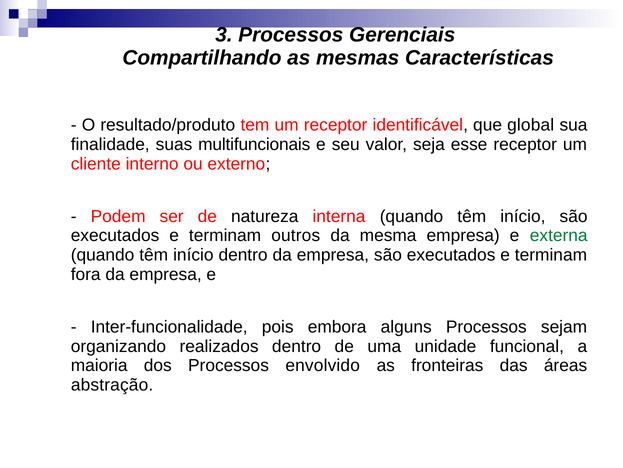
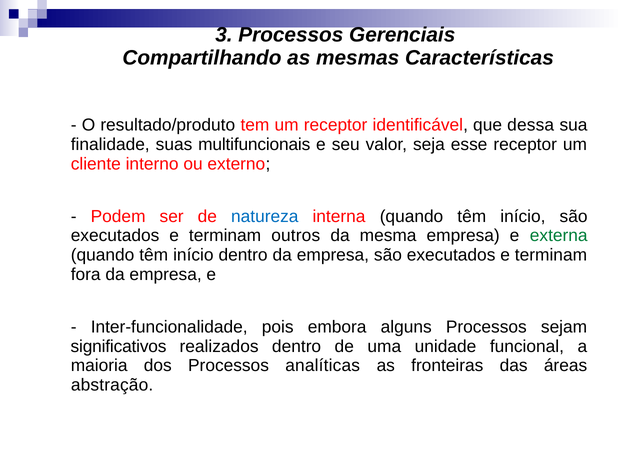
global: global -> dessa
natureza colour: black -> blue
organizando: organizando -> significativos
envolvido: envolvido -> analíticas
